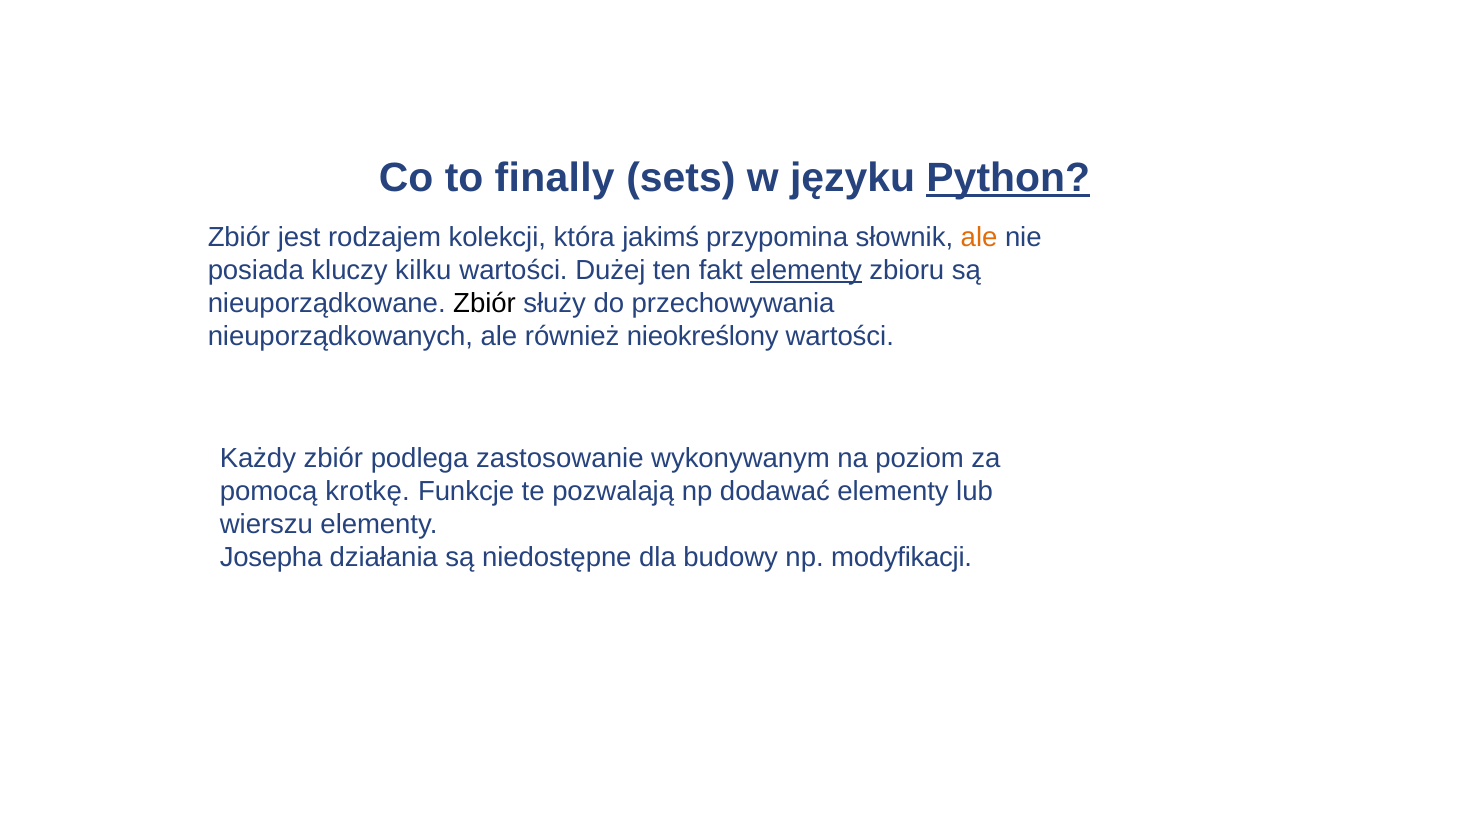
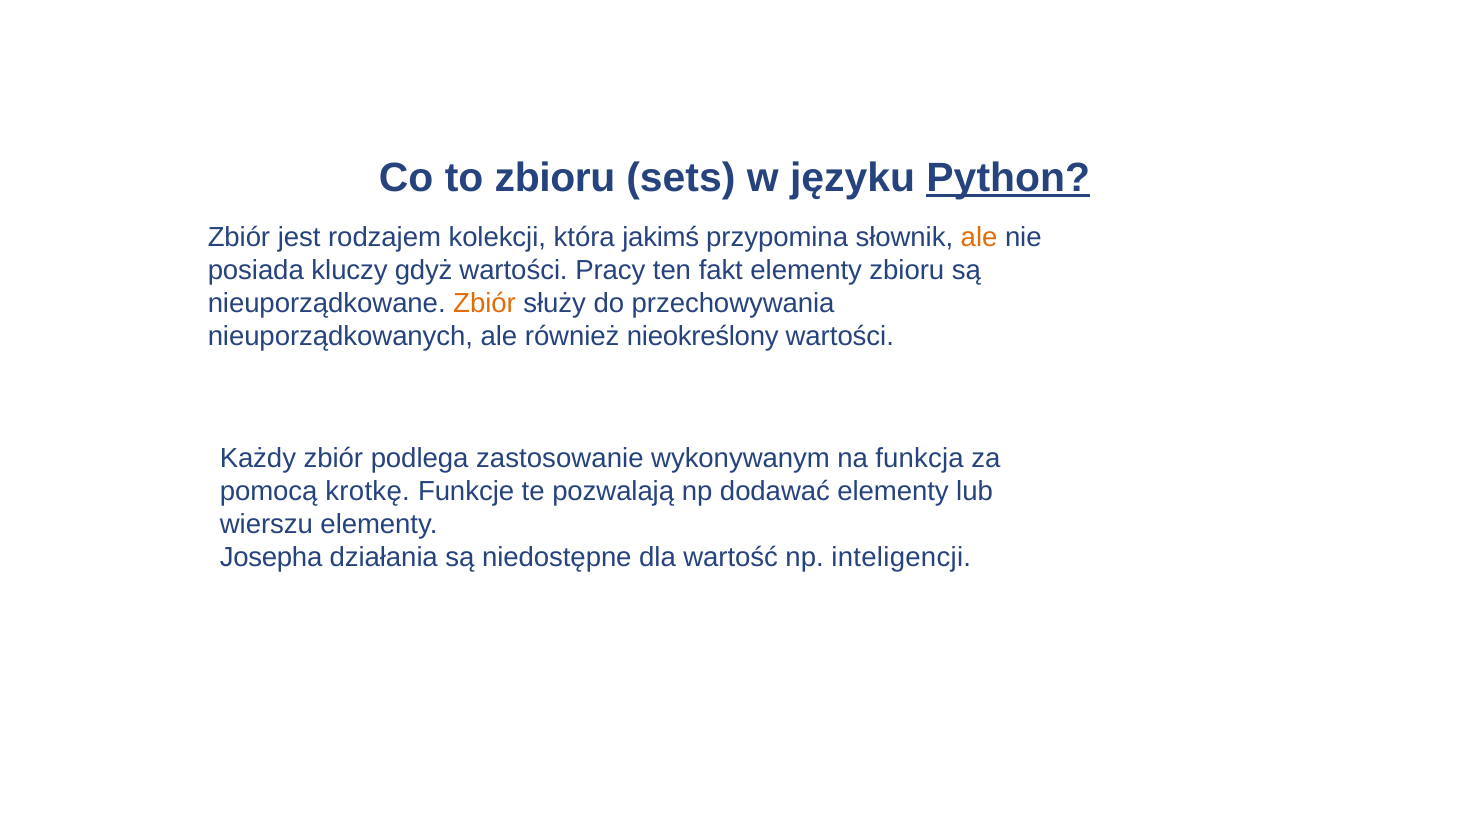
to finally: finally -> zbioru
kilku: kilku -> gdyż
Dużej: Dużej -> Pracy
elementy at (806, 270) underline: present -> none
Zbiór at (485, 303) colour: black -> orange
poziom: poziom -> funkcja
budowy: budowy -> wartość
modyfikacji: modyfikacji -> inteligencji
